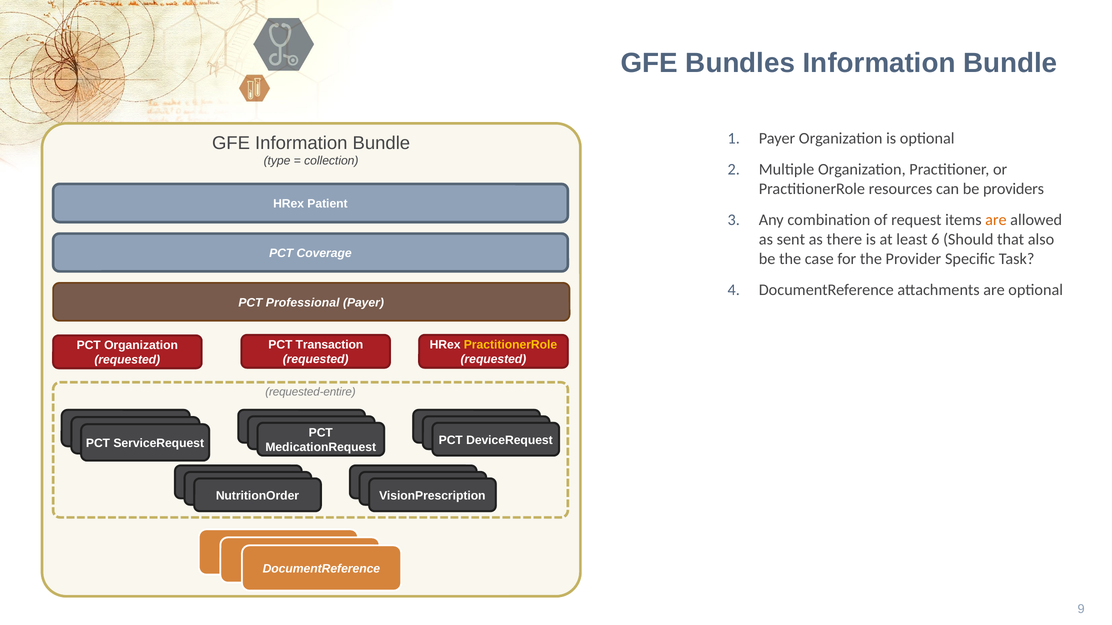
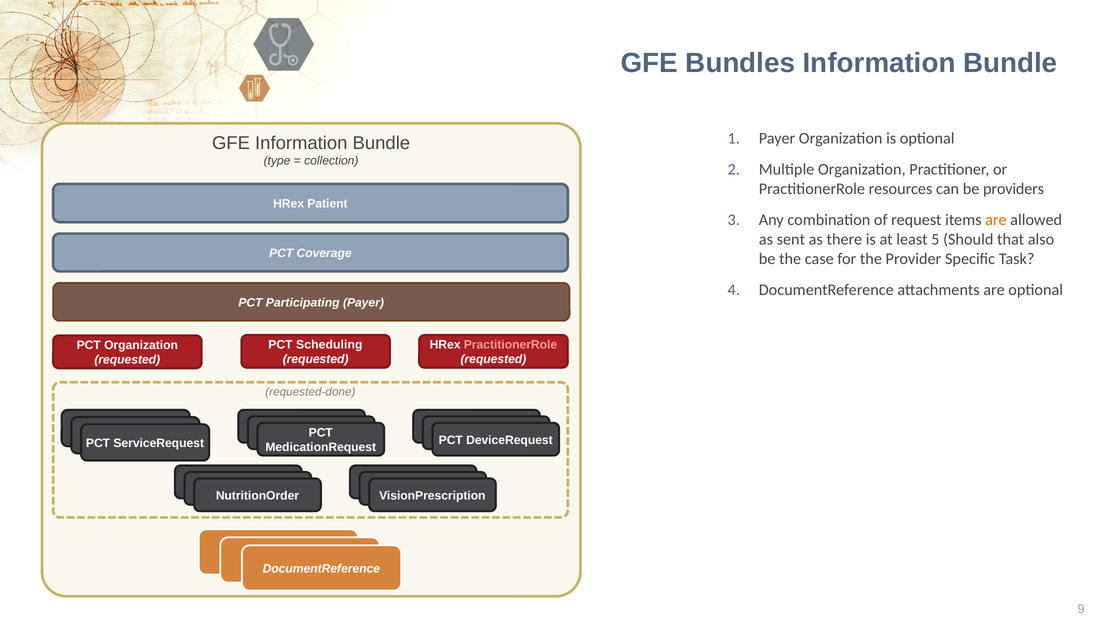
6: 6 -> 5
Professional: Professional -> Participating
Transaction: Transaction -> Scheduling
PractitionerRole at (511, 345) colour: yellow -> pink
requested-entire: requested-entire -> requested-done
